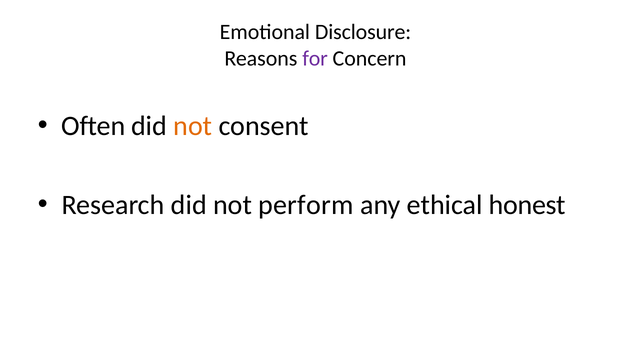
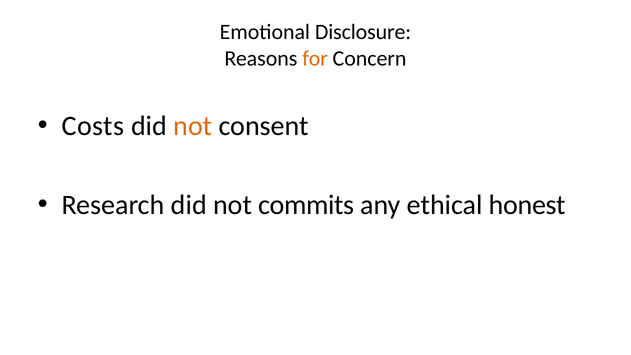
for colour: purple -> orange
Often: Often -> Costs
perform: perform -> commits
